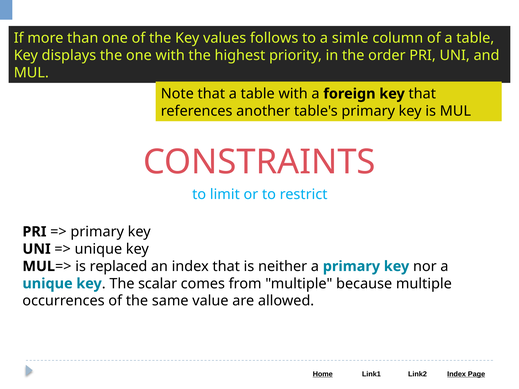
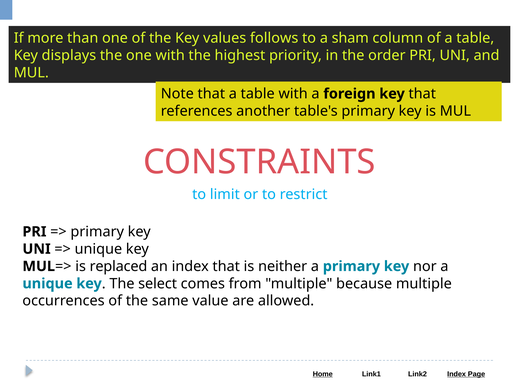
simle: simle -> sham
scalar: scalar -> select
